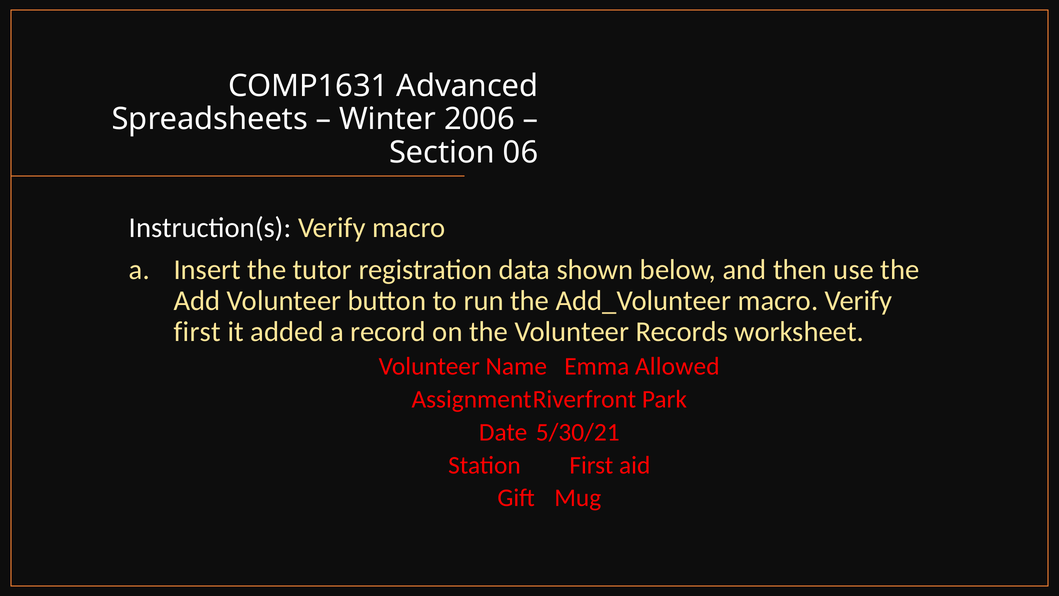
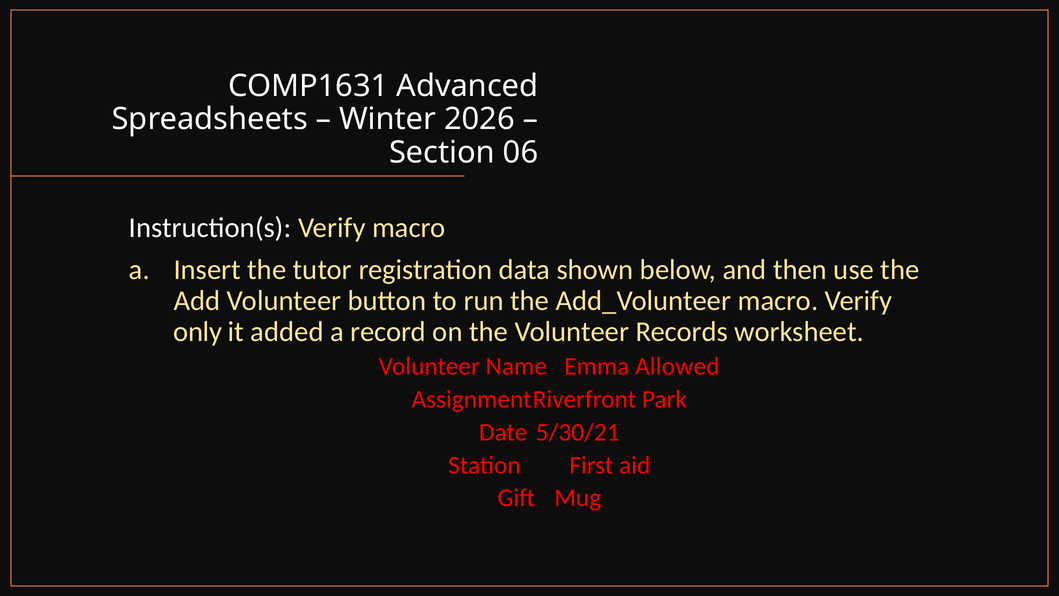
2006: 2006 -> 2026
first at (197, 332): first -> only
